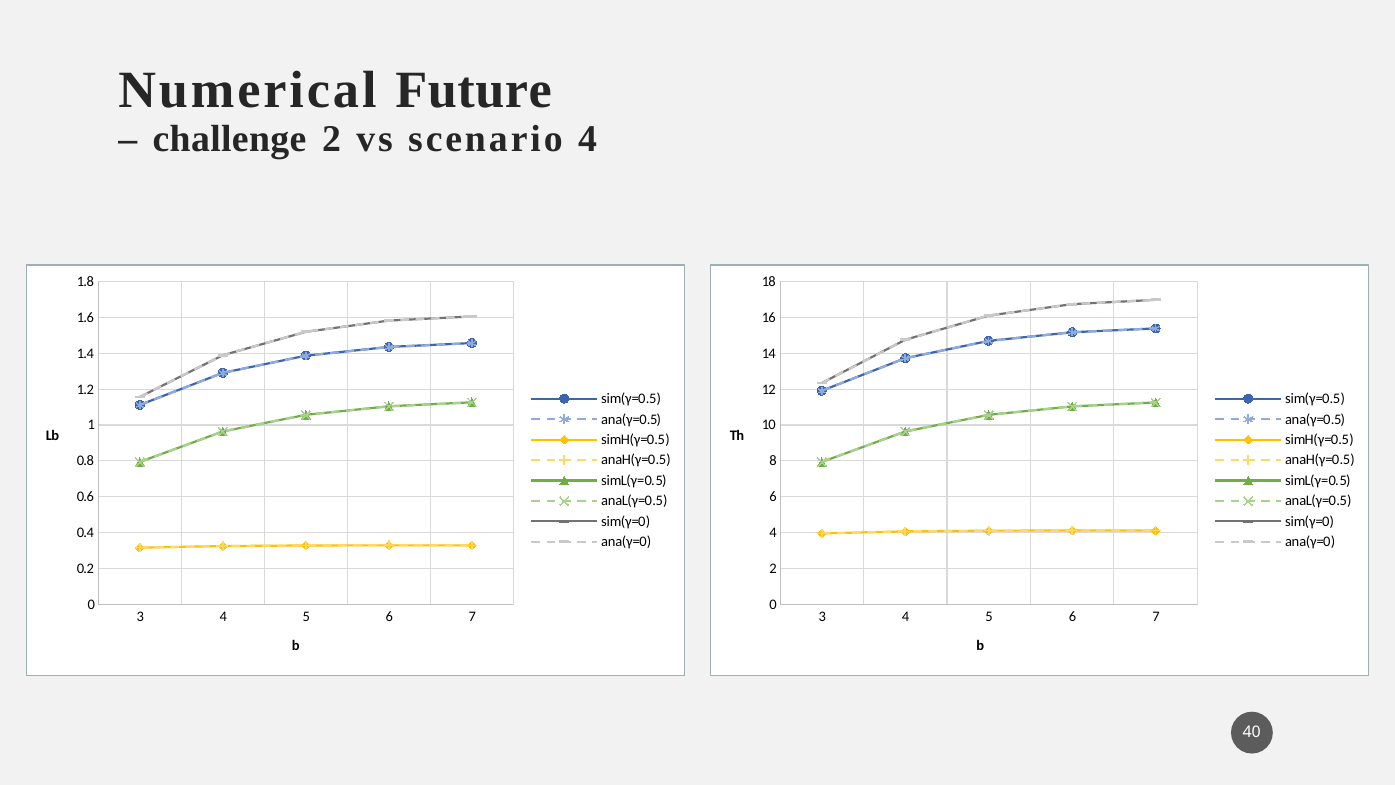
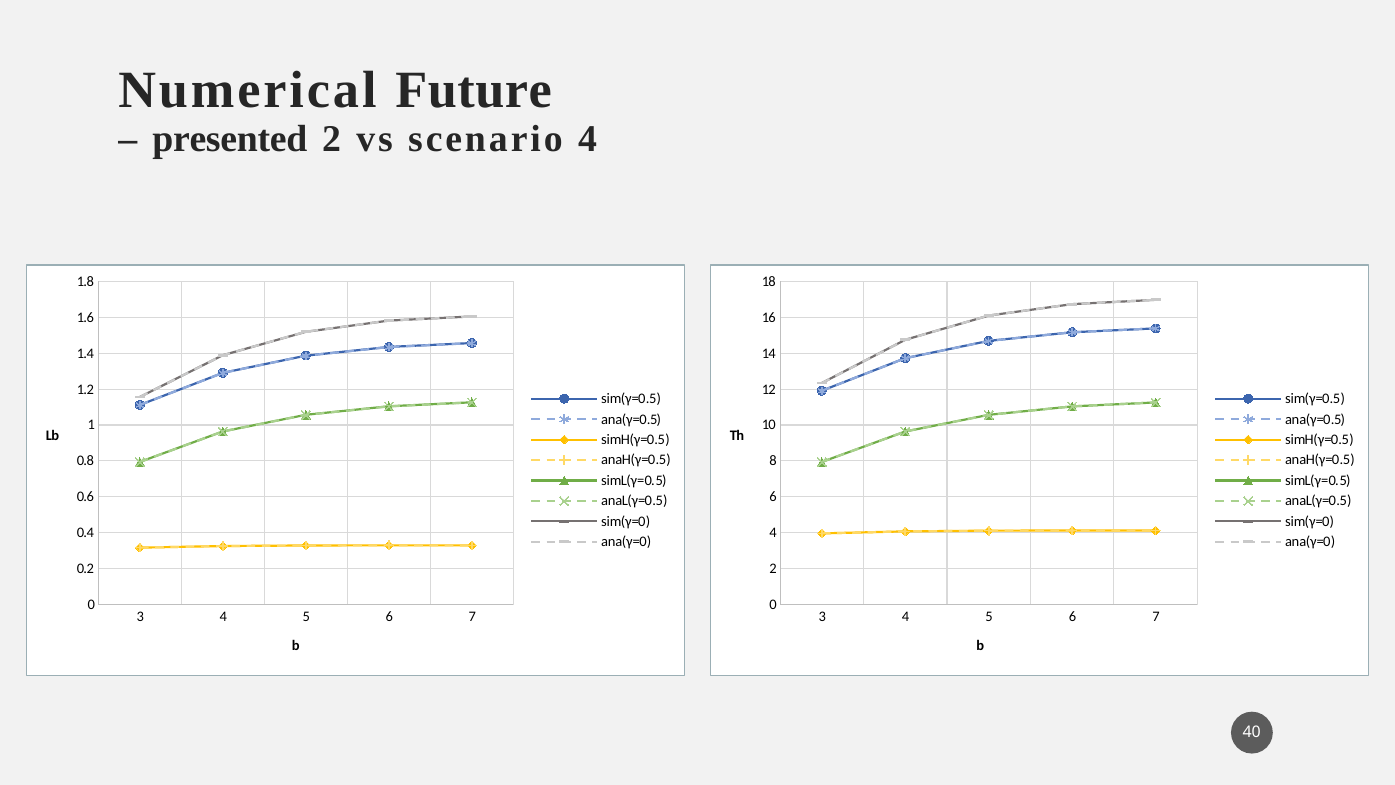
challenge: challenge -> presented
